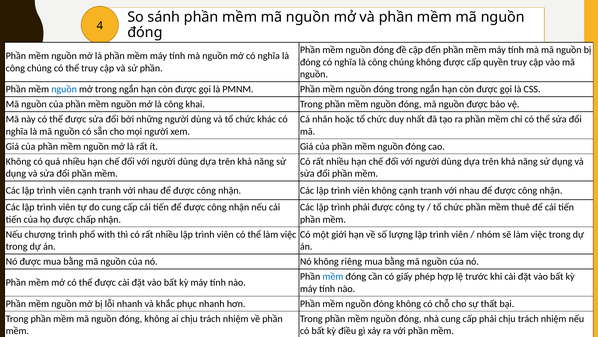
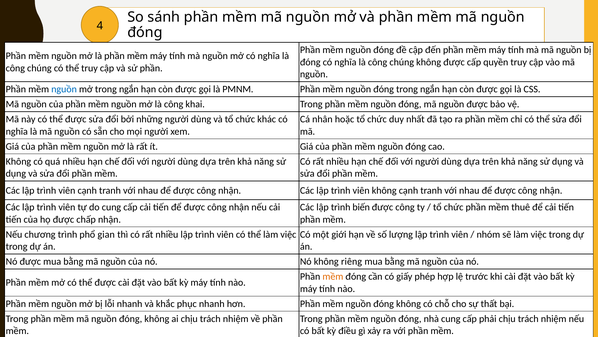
trình phải: phải -> biến
with: with -> gian
mềm at (333, 276) colour: blue -> orange
